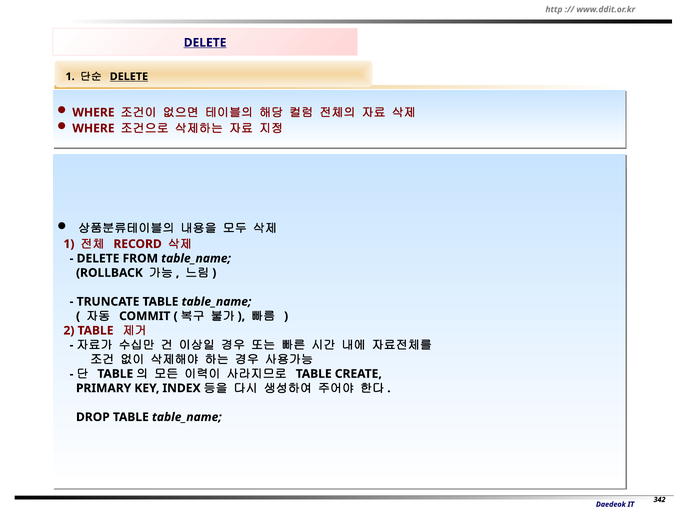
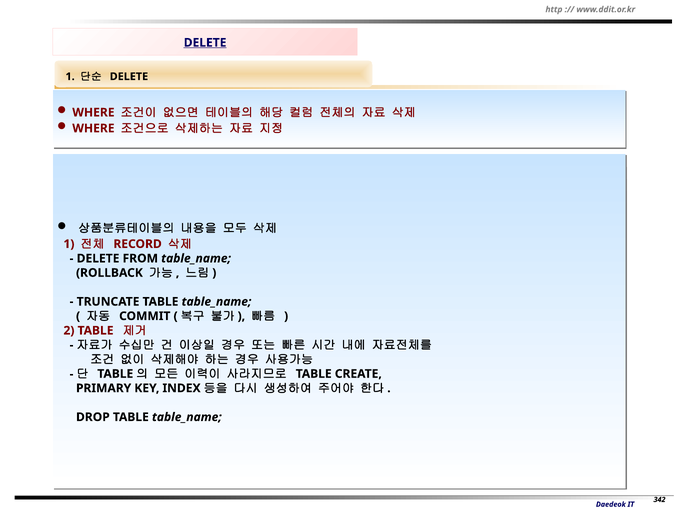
DELETE at (129, 77) underline: present -> none
